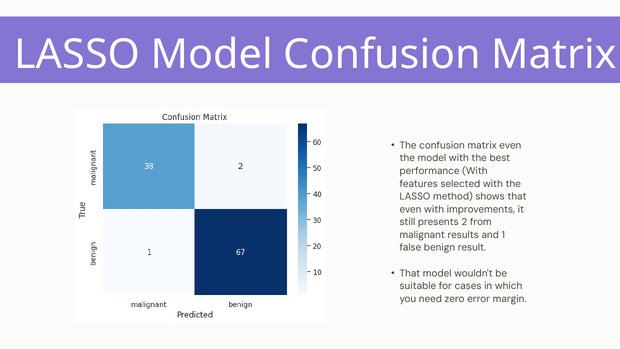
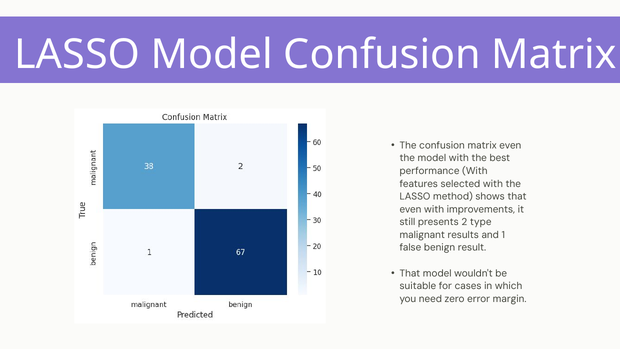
from: from -> type
